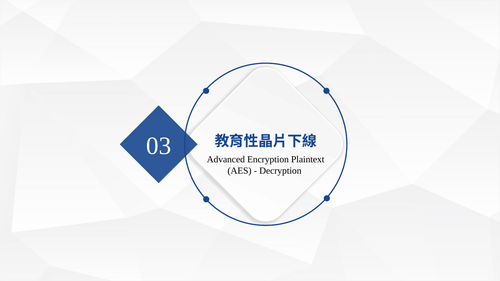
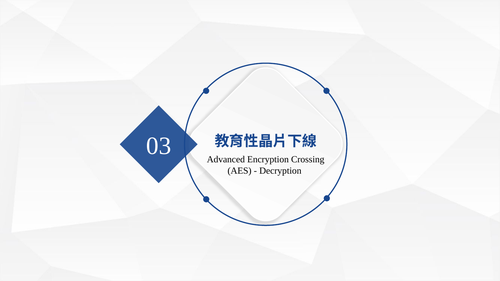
Plaintext: Plaintext -> Crossing
